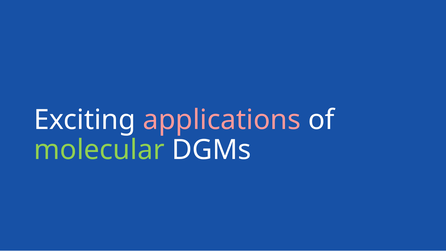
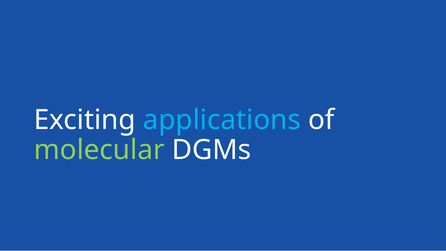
applications colour: pink -> light blue
